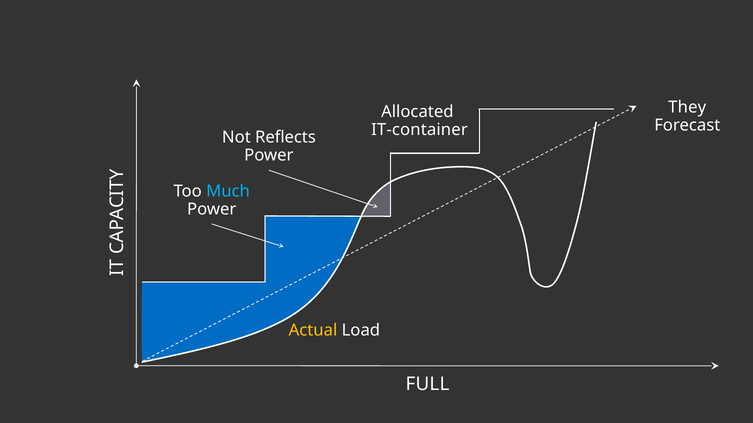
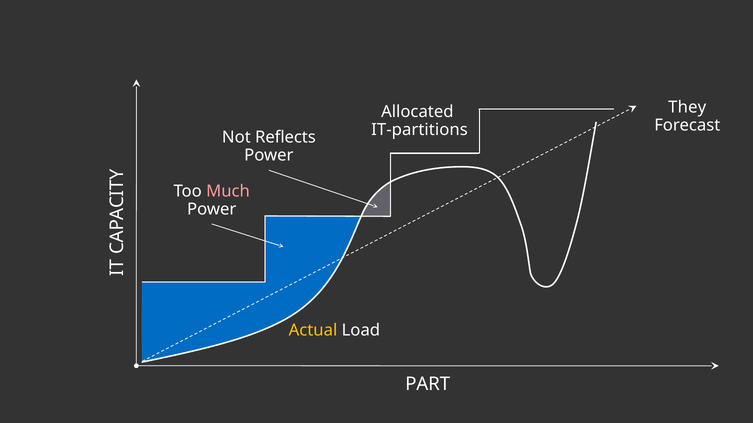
IT-container: IT-container -> IT-partitions
Much colour: light blue -> pink
FULL: FULL -> PART
